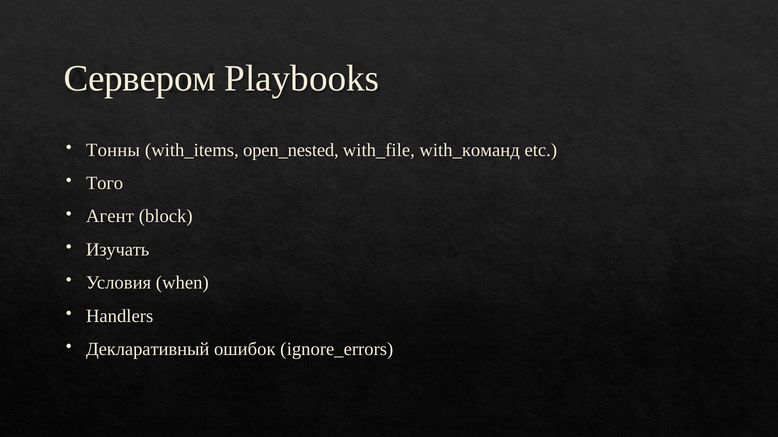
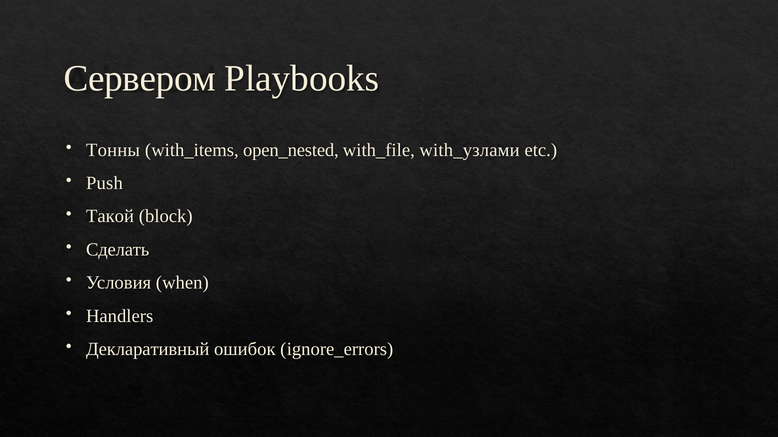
with_команд: with_команд -> with_узлами
Того: Того -> Push
Агент: Агент -> Такой
Изучать: Изучать -> Сделать
